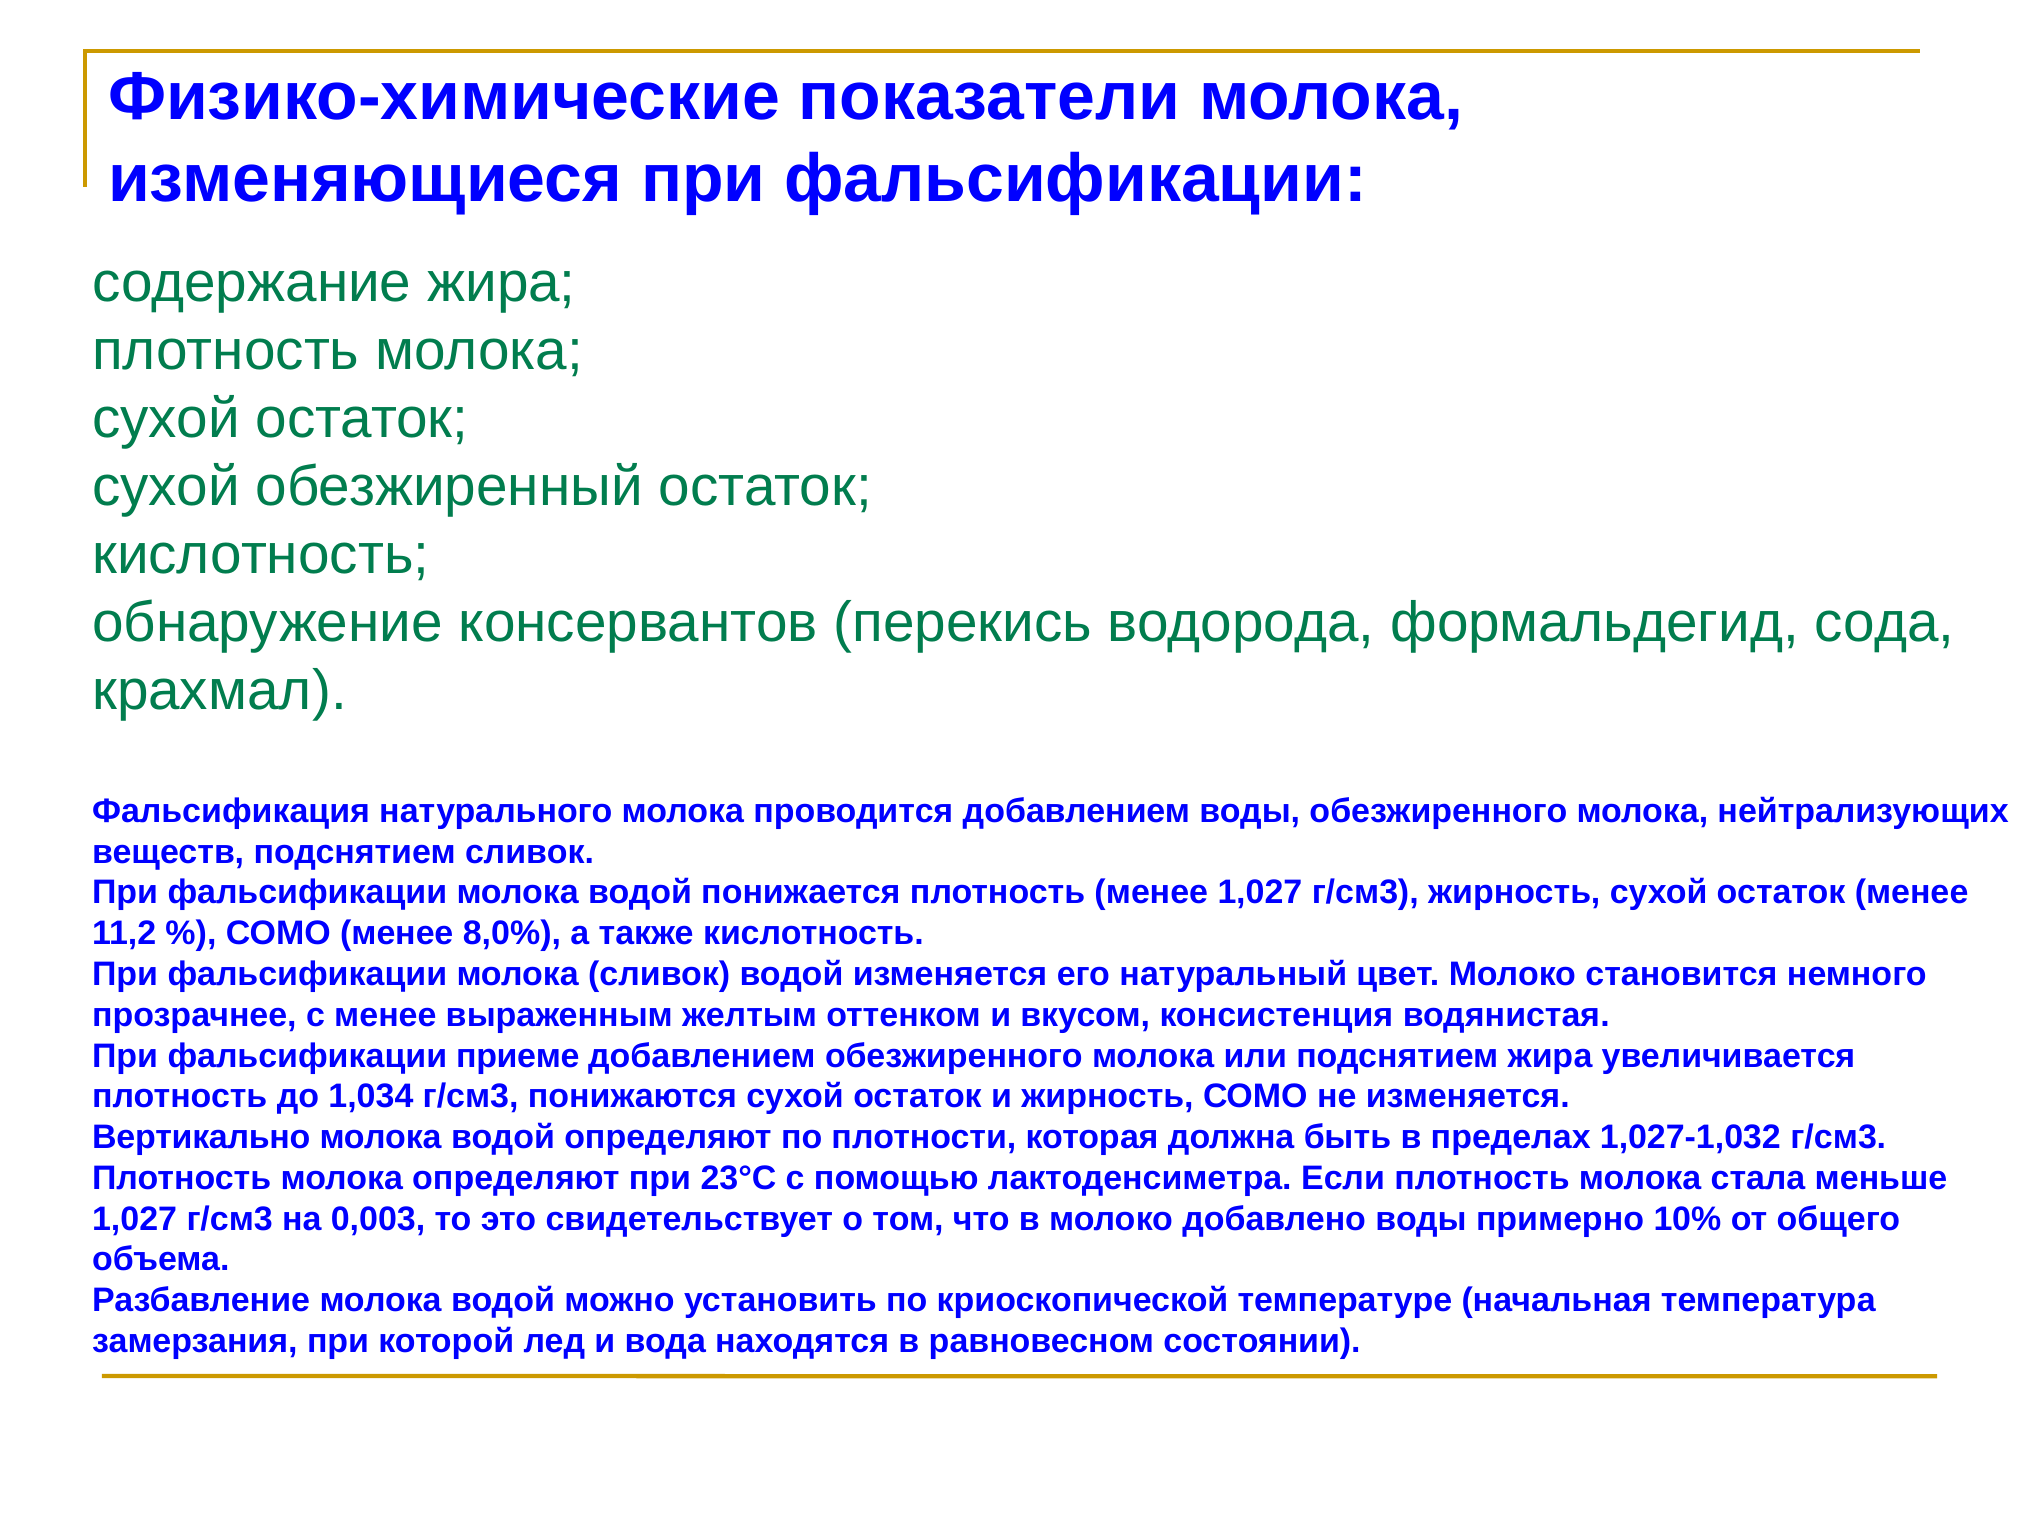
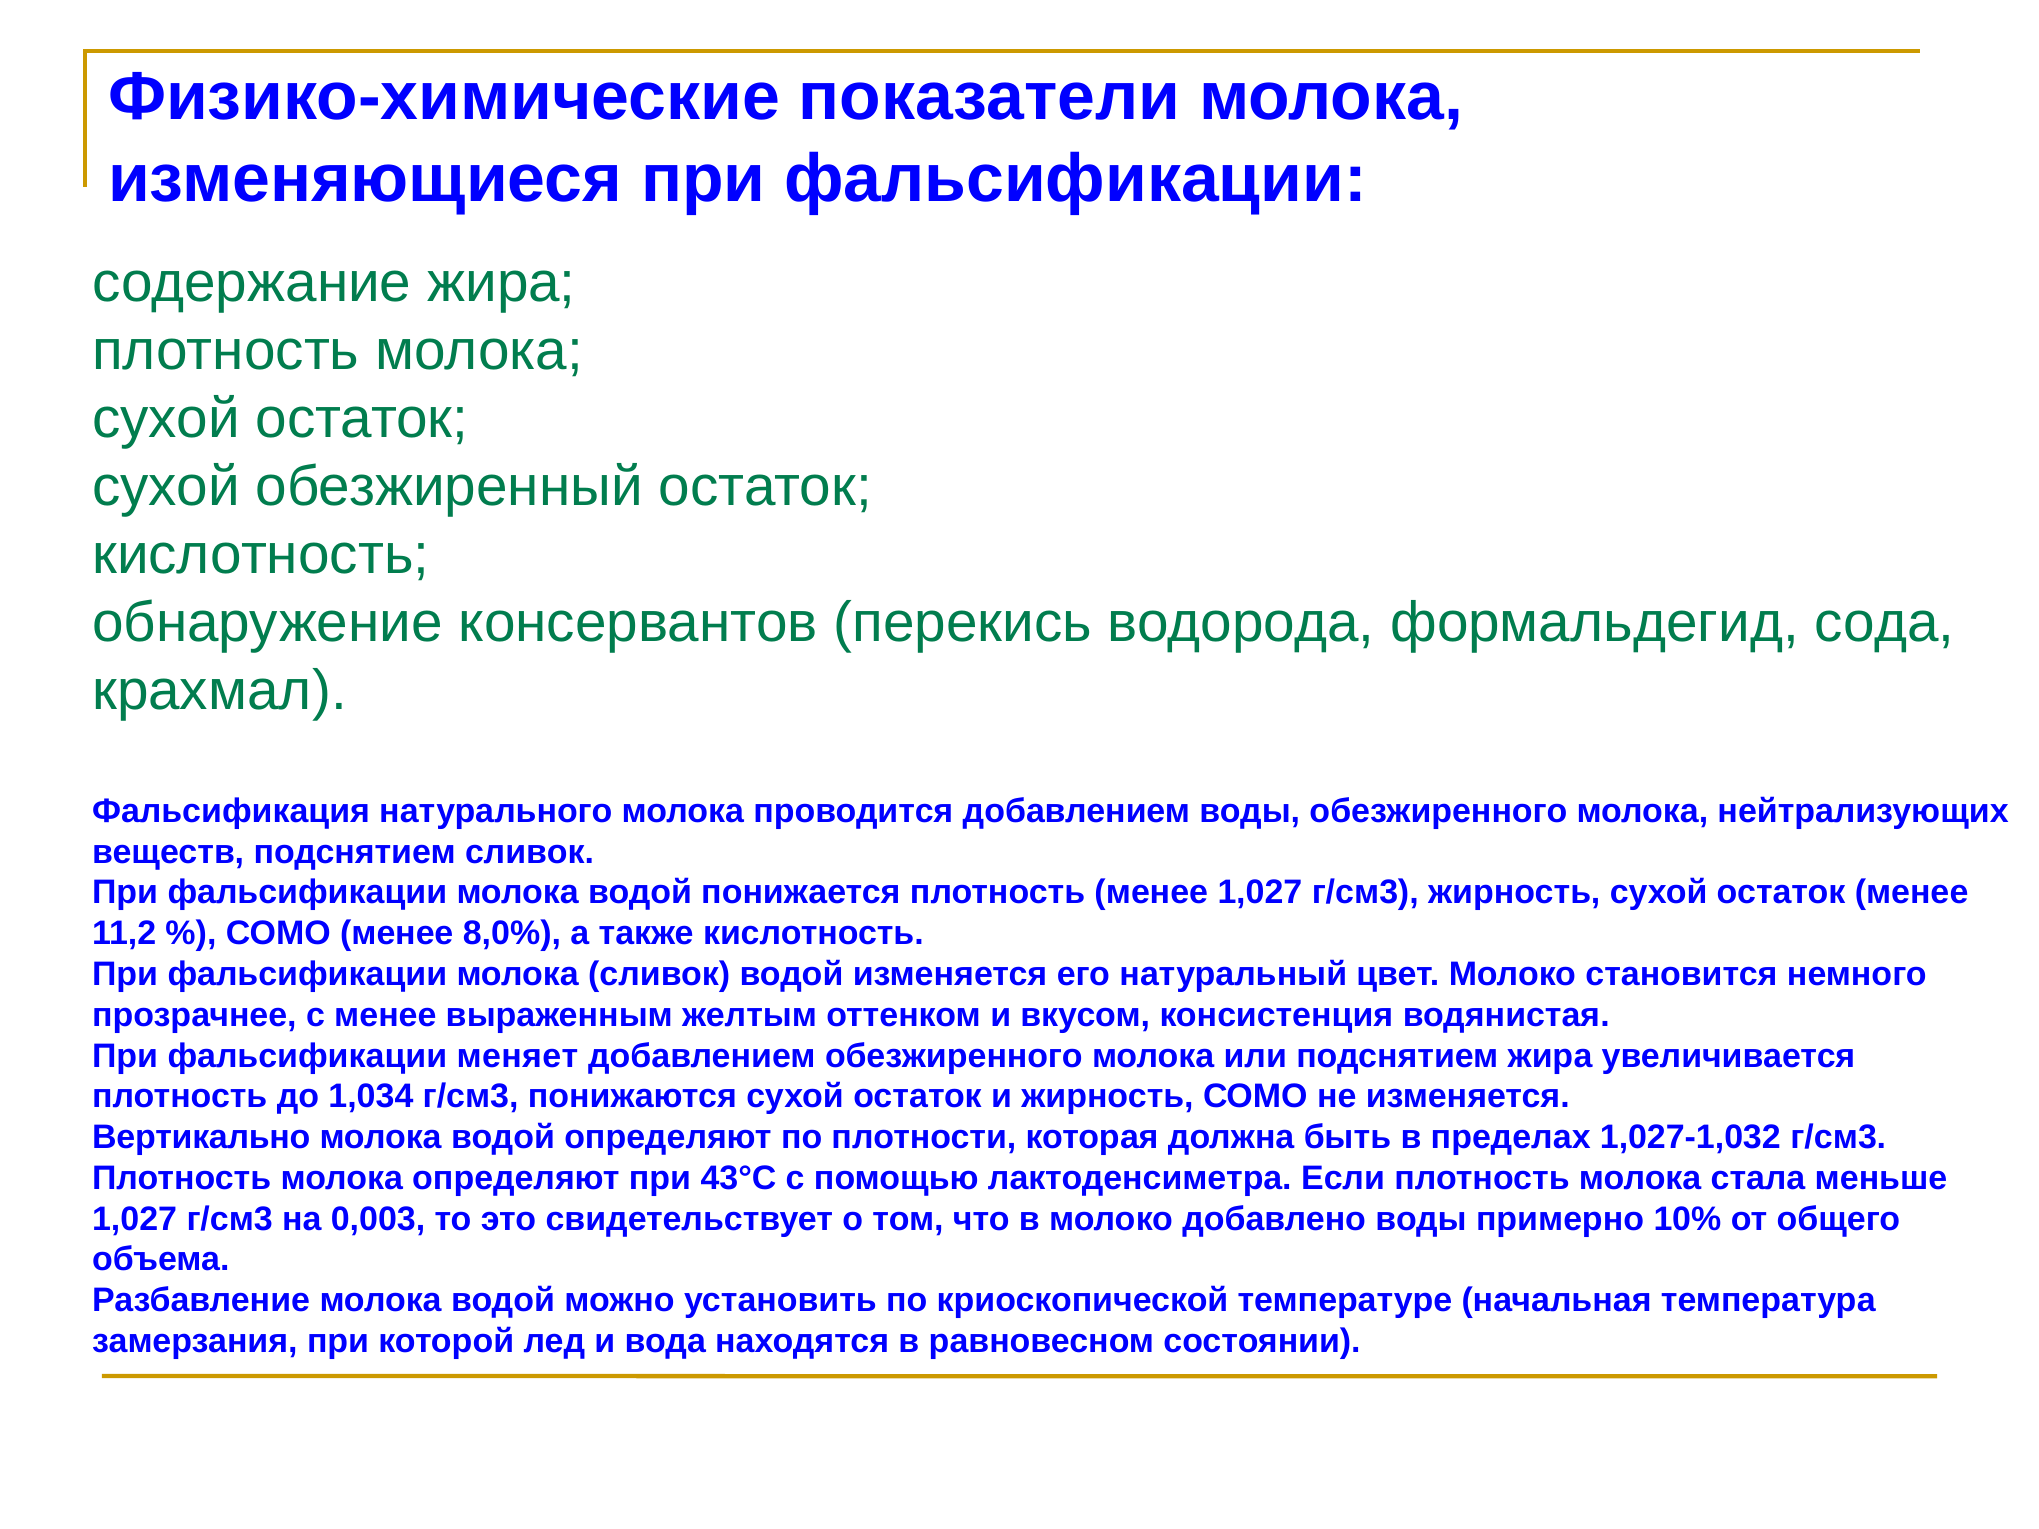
приеме: приеме -> меняет
23°С: 23°С -> 43°С
